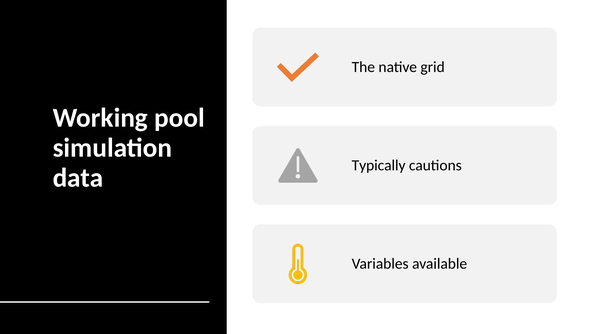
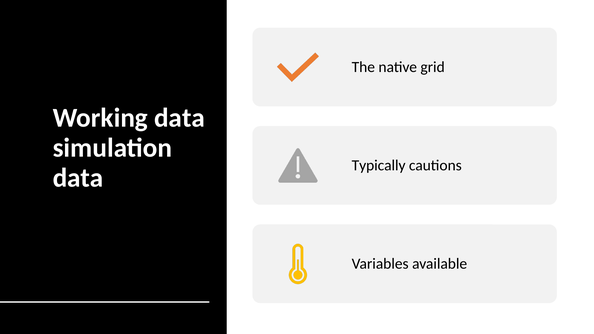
Working pool: pool -> data
